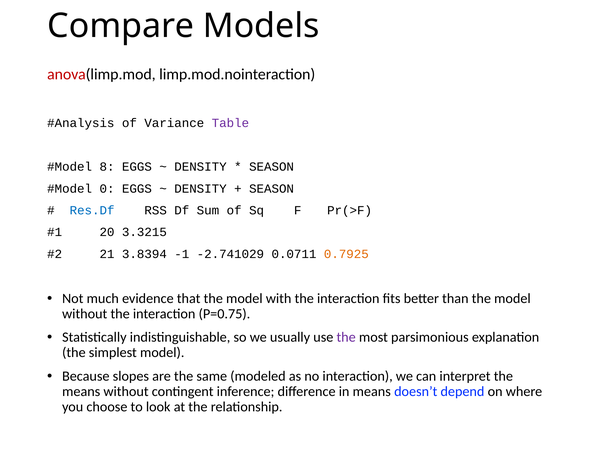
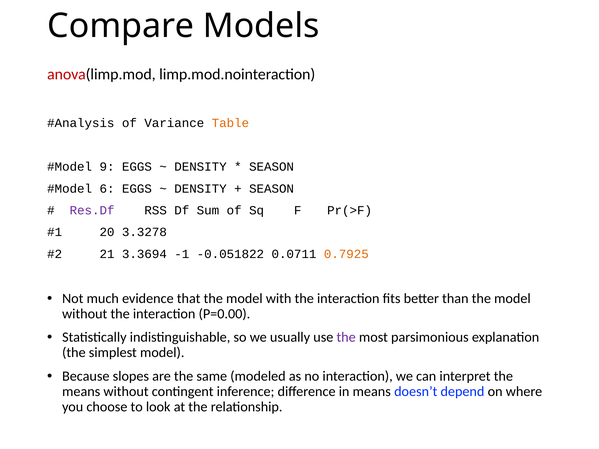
Table colour: purple -> orange
8: 8 -> 9
0: 0 -> 6
Res.Df colour: blue -> purple
3.3215: 3.3215 -> 3.3278
3.8394: 3.8394 -> 3.3694
-2.741029: -2.741029 -> -0.051822
P=0.75: P=0.75 -> P=0.00
